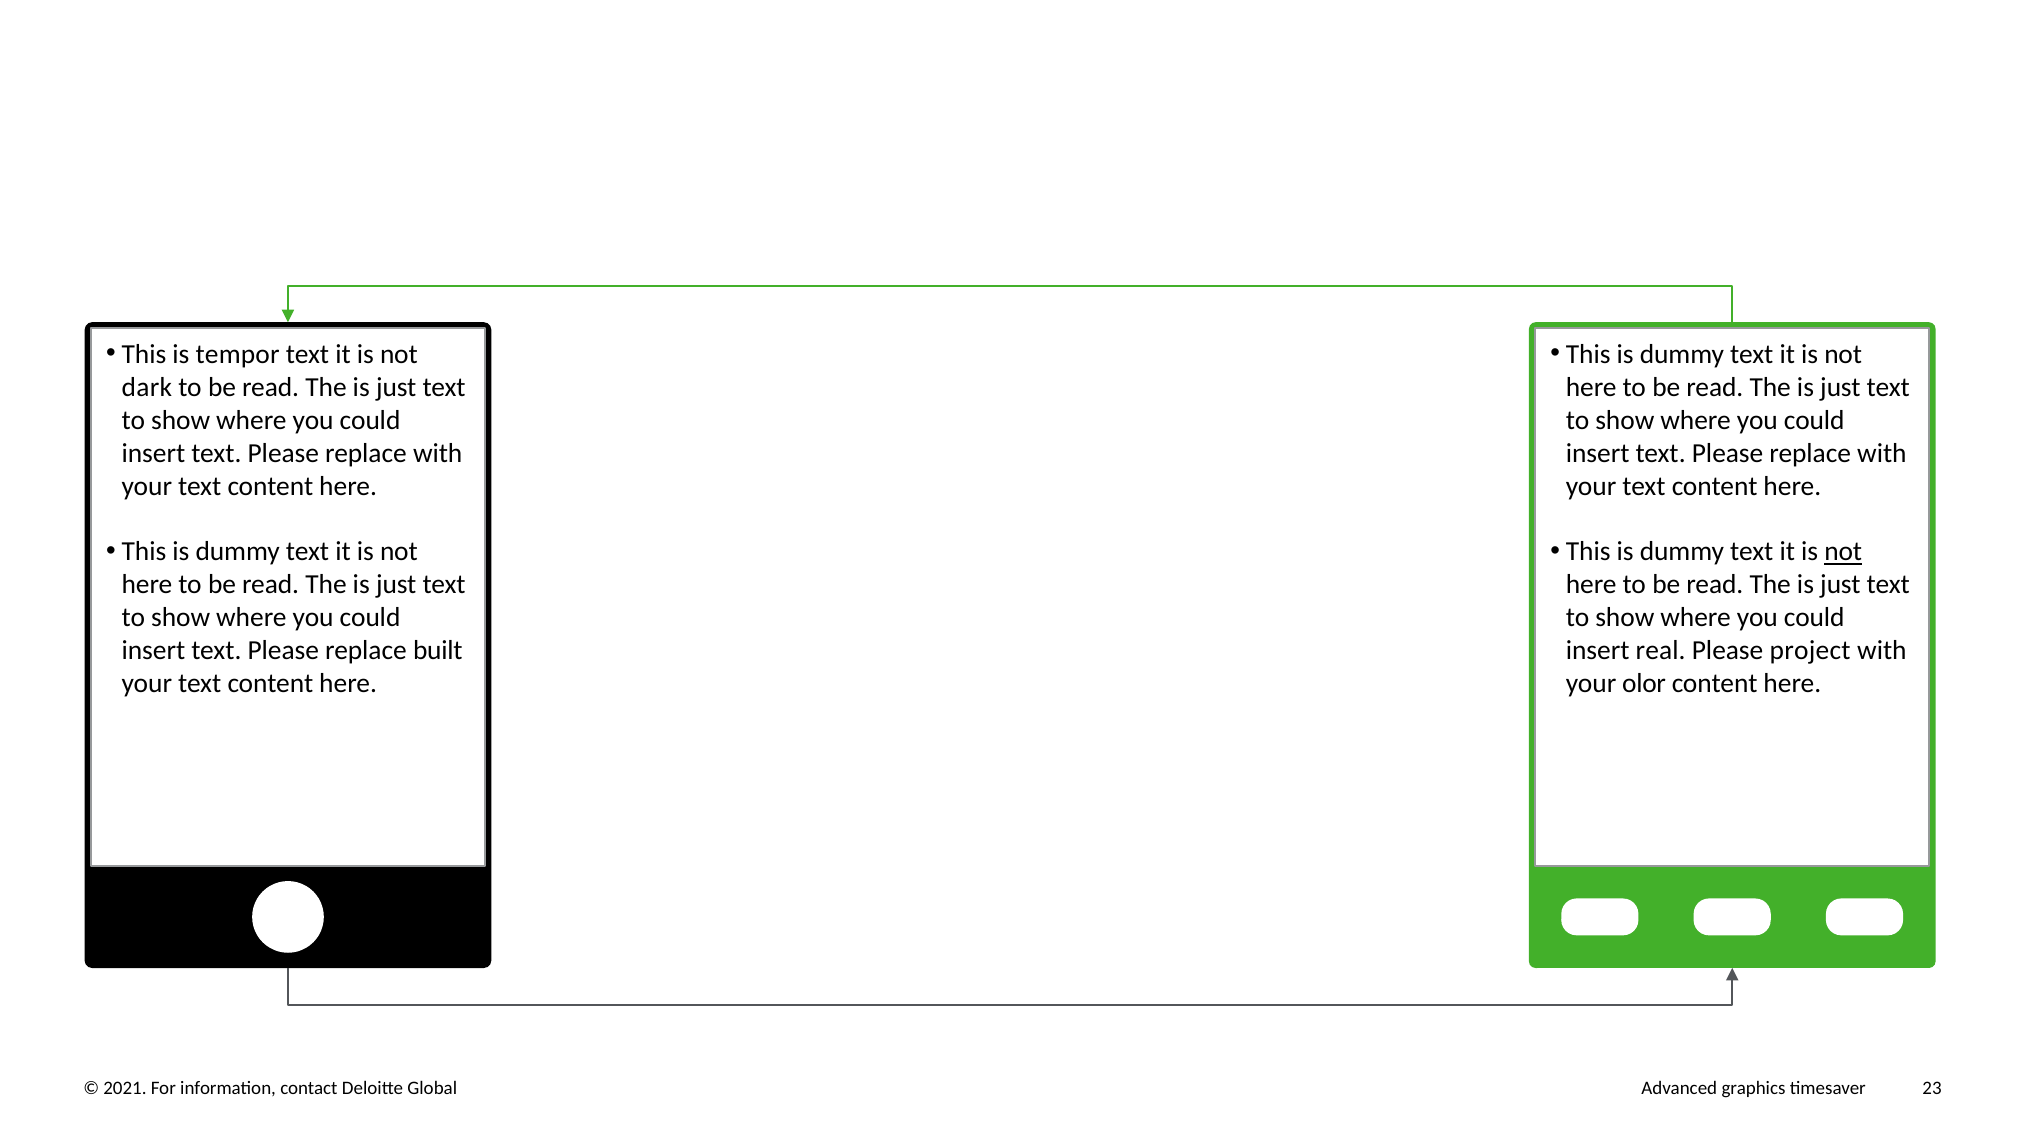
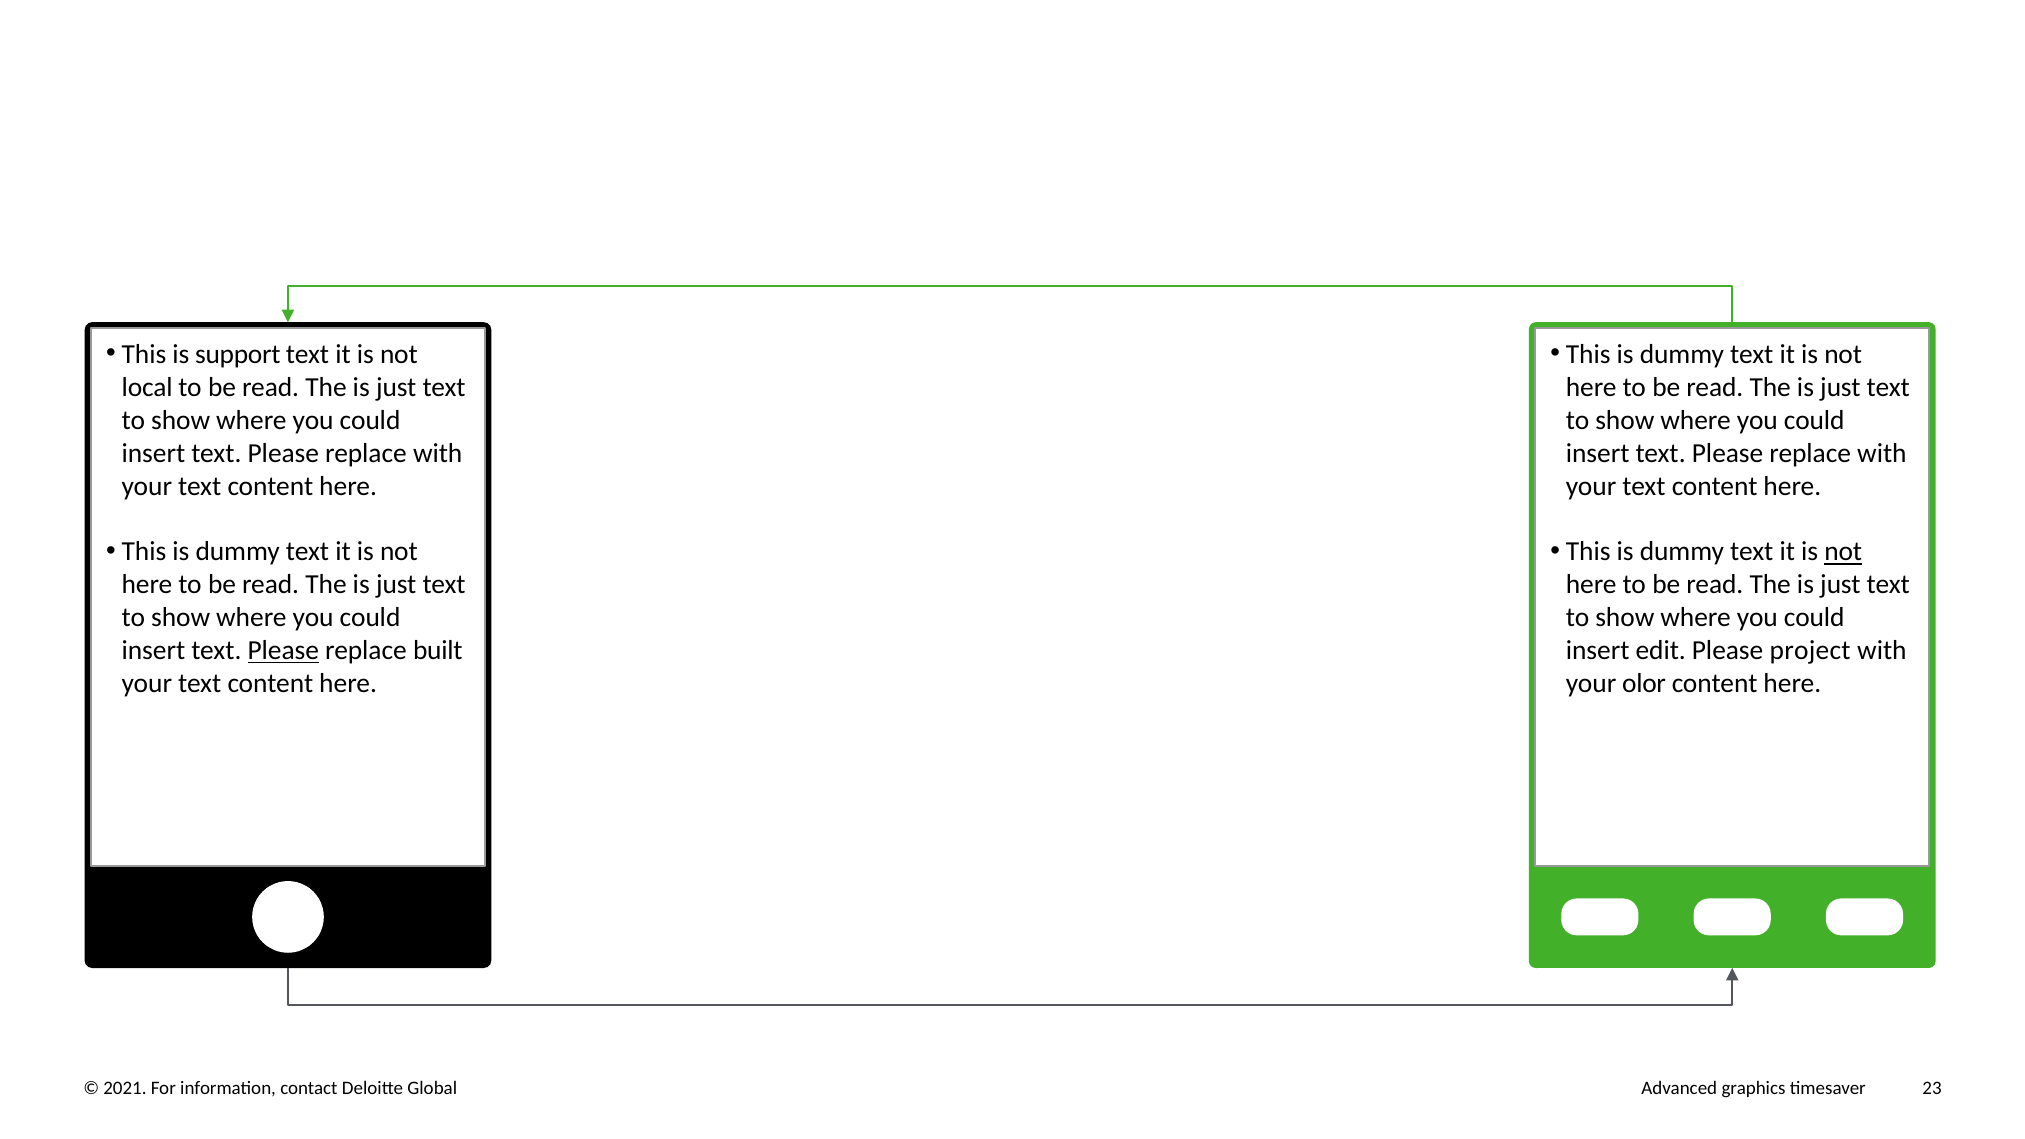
tempor: tempor -> support
dark: dark -> local
Please at (283, 651) underline: none -> present
real: real -> edit
